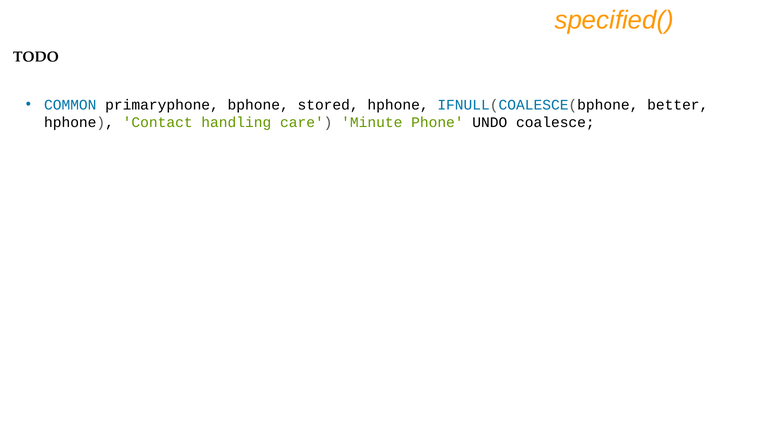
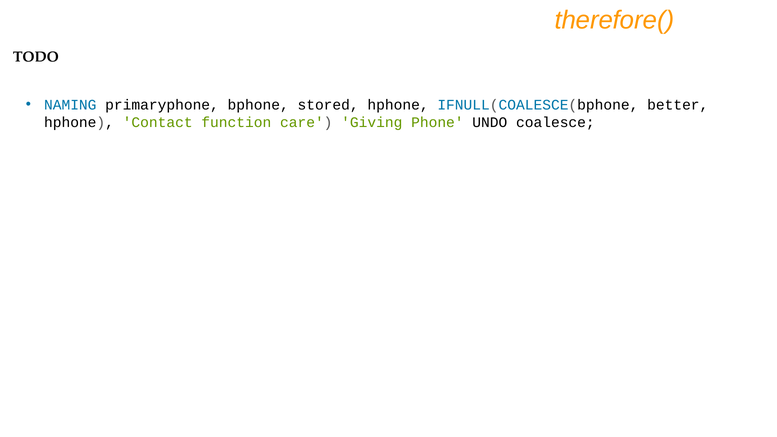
specified(: specified( -> therefore(
COMMON: COMMON -> NAMING
handling: handling -> function
Minute: Minute -> Giving
